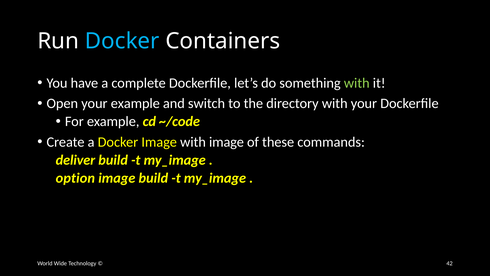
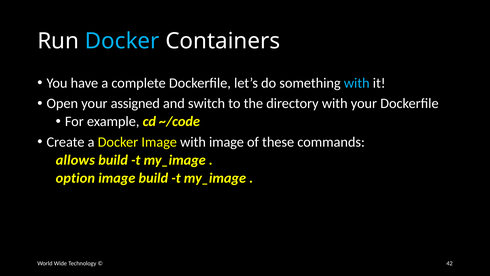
with at (357, 83) colour: light green -> light blue
your example: example -> assigned
deliver: deliver -> allows
